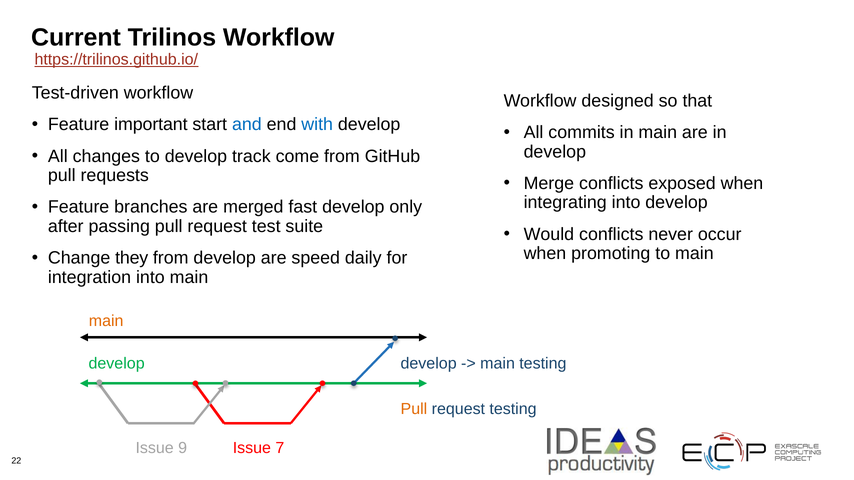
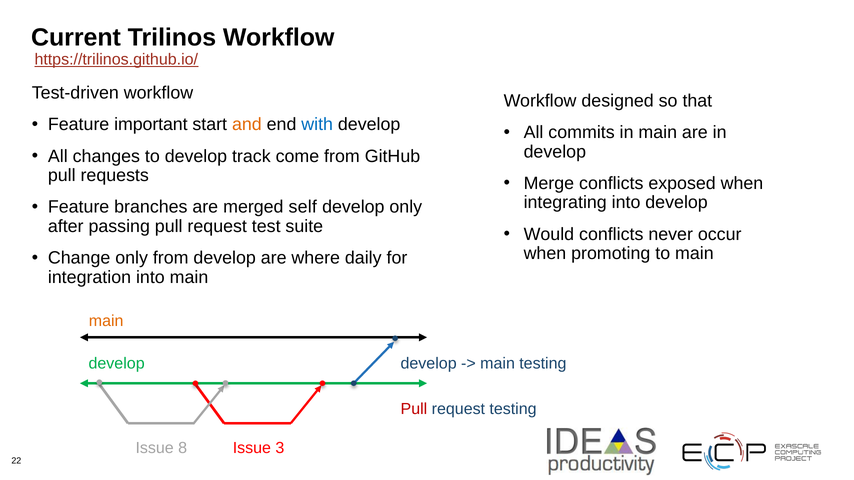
and colour: blue -> orange
fast: fast -> self
Change they: they -> only
speed: speed -> where
Pull at (414, 409) colour: orange -> red
9: 9 -> 8
7: 7 -> 3
